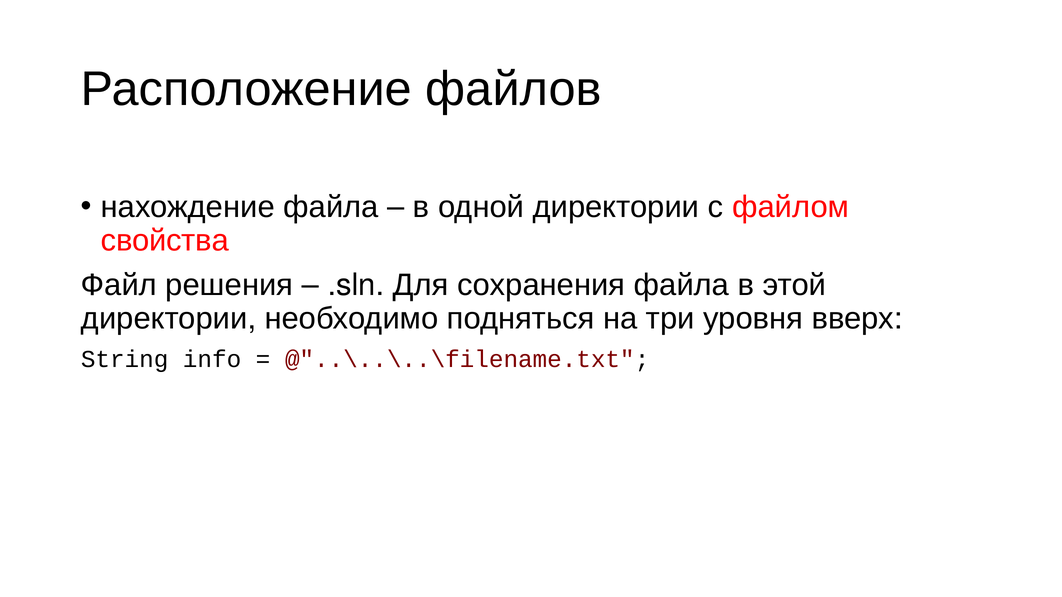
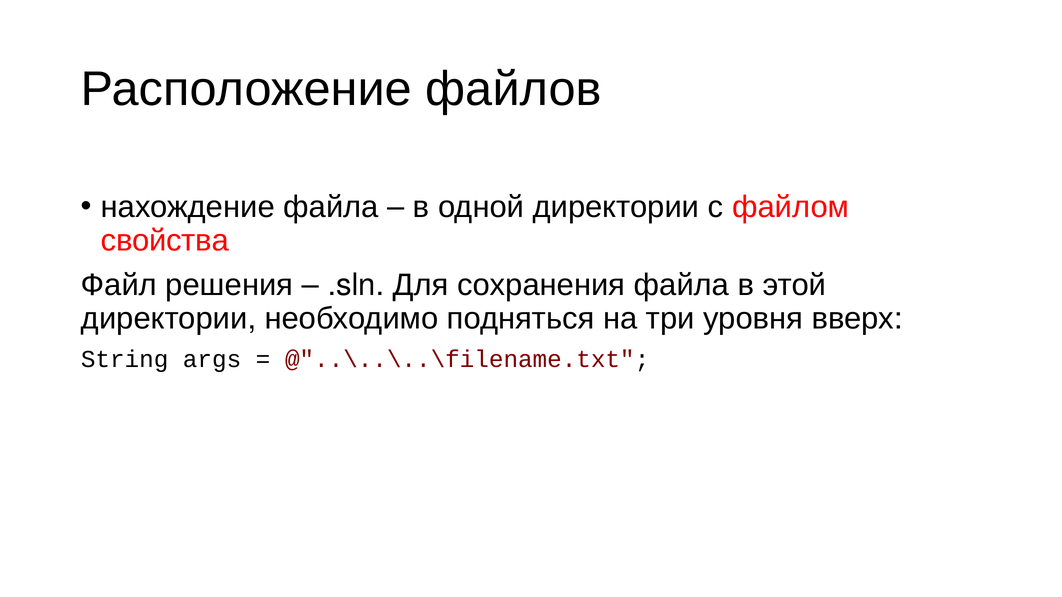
info: info -> args
